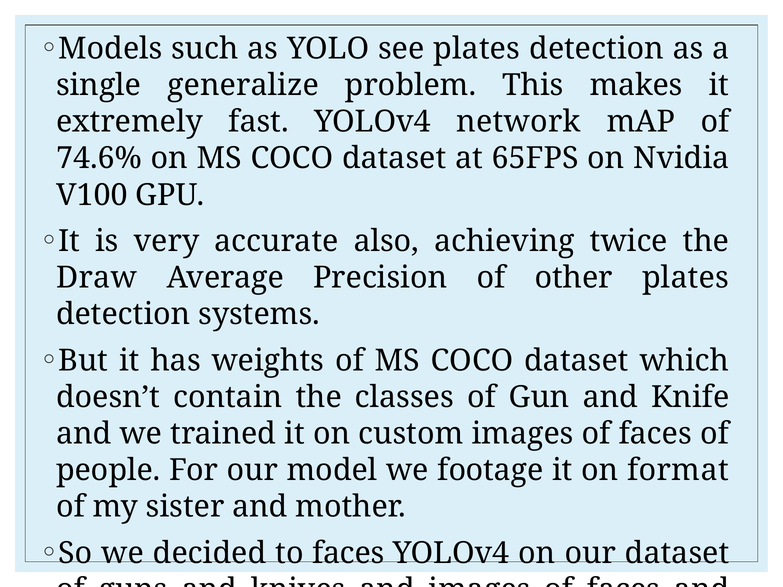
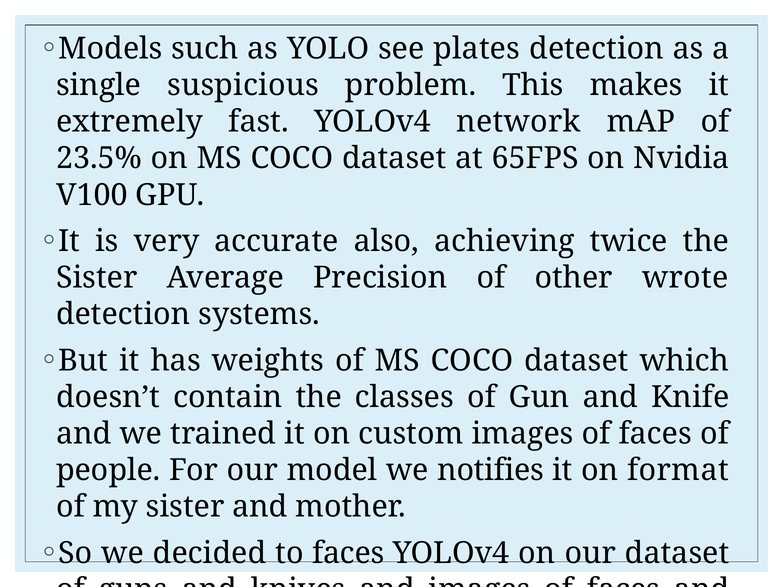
generalize: generalize -> suspicious
74.6%: 74.6% -> 23.5%
Draw at (97, 278): Draw -> Sister
other plates: plates -> wrote
footage: footage -> notifies
